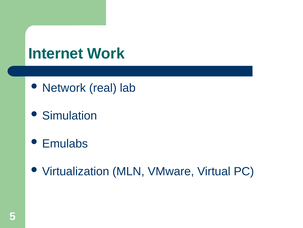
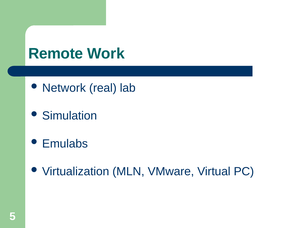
Internet: Internet -> Remote
